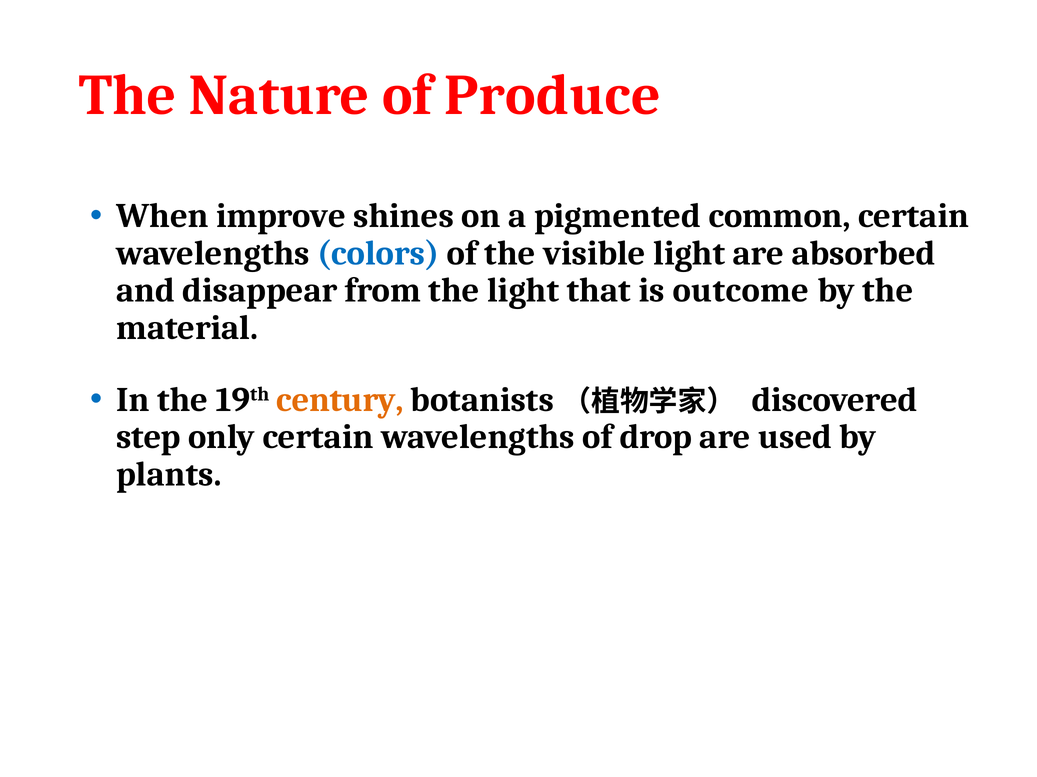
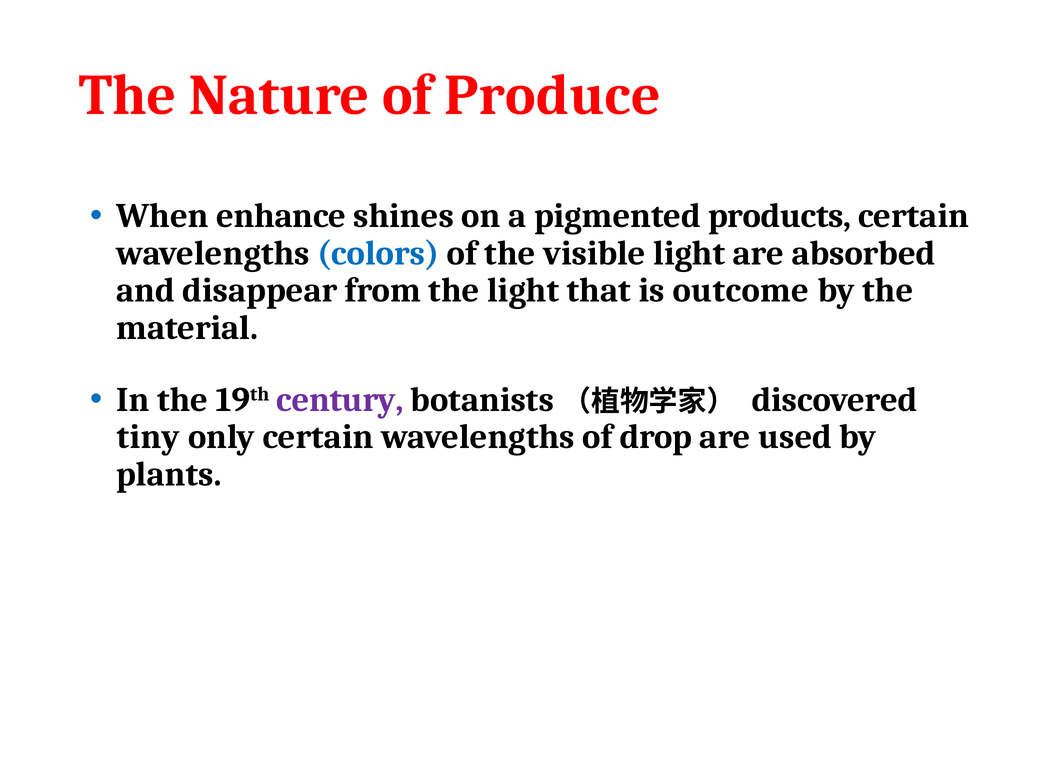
improve: improve -> enhance
common: common -> products
century colour: orange -> purple
step: step -> tiny
